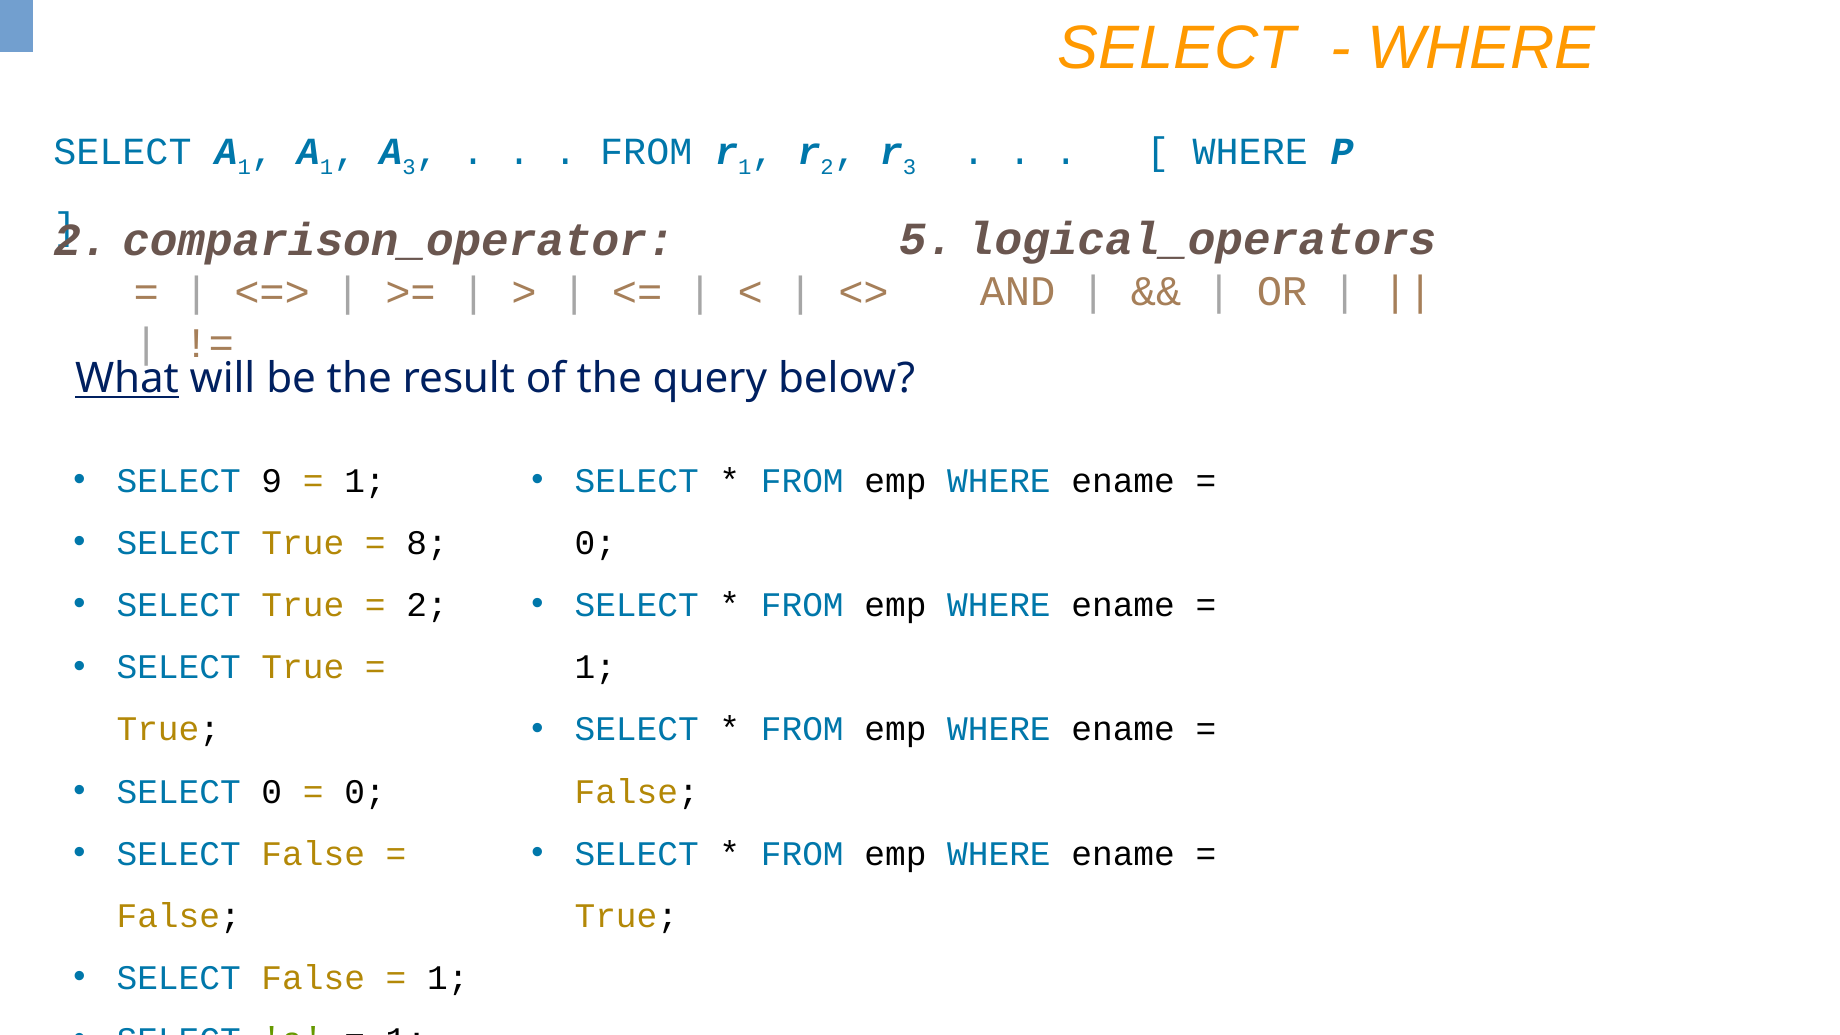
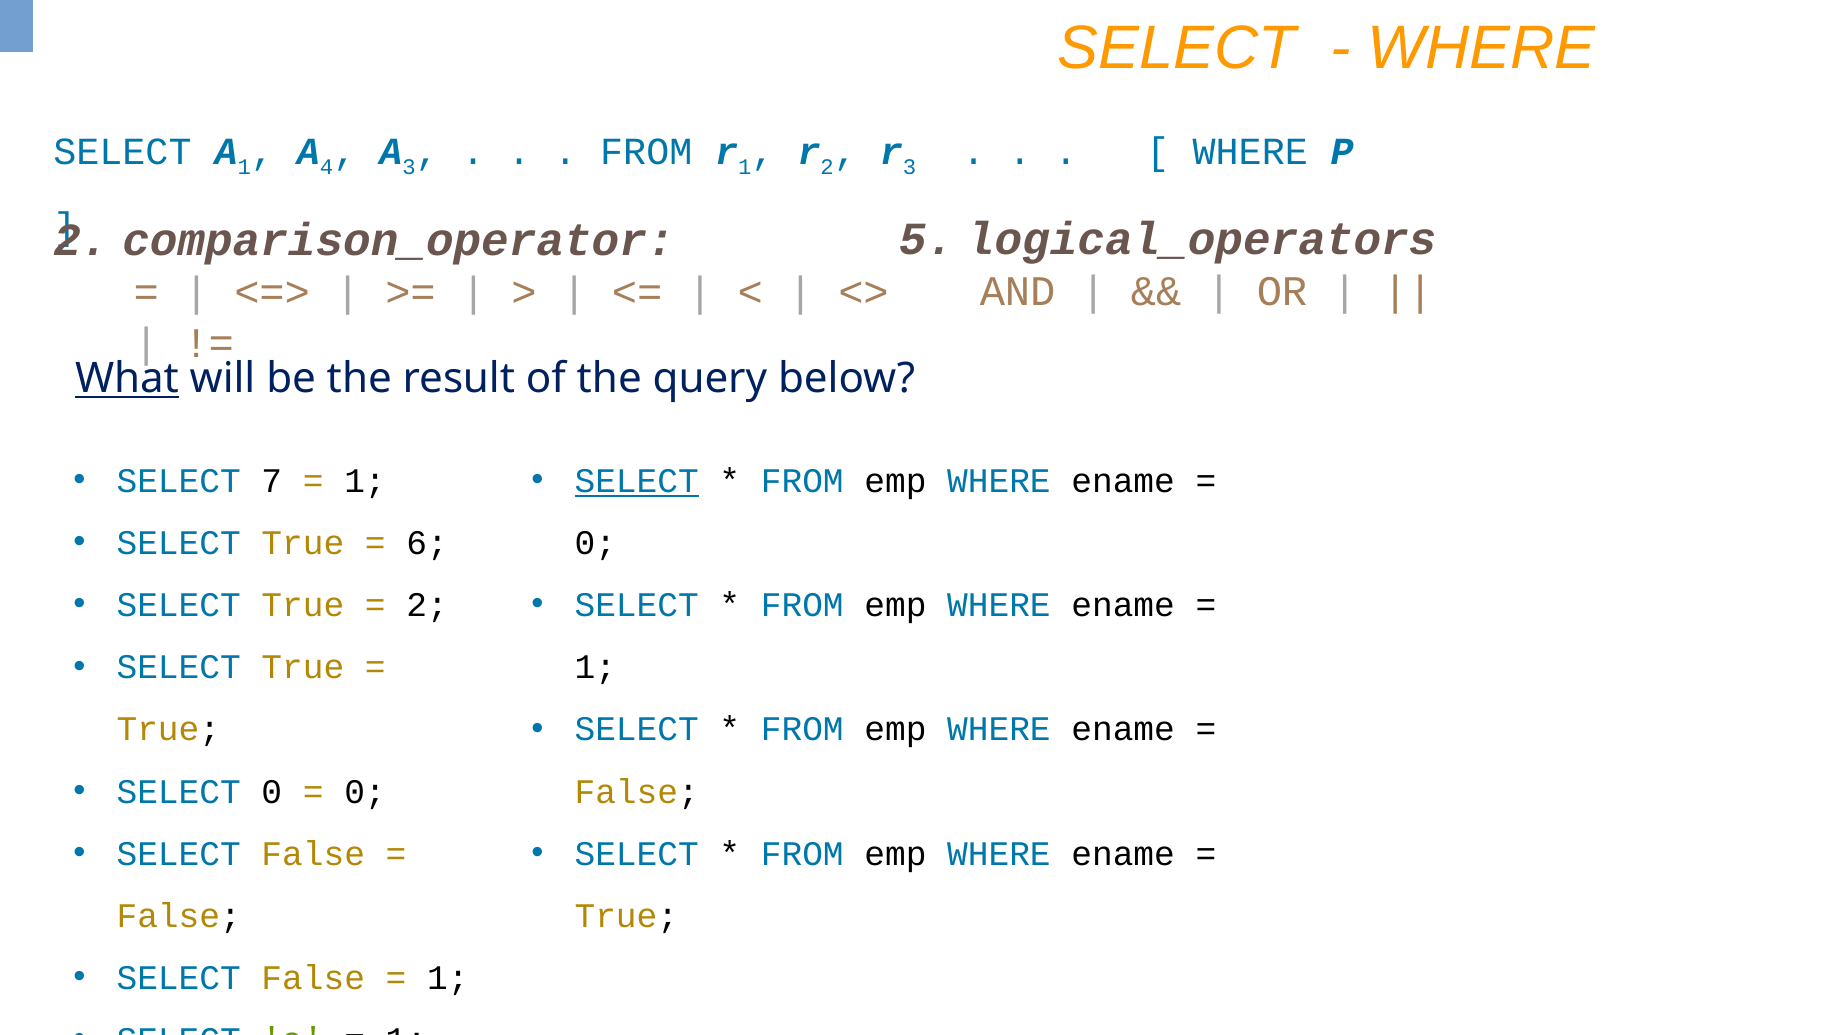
1 at (327, 167): 1 -> 4
9: 9 -> 7
SELECT at (637, 481) underline: none -> present
8: 8 -> 6
